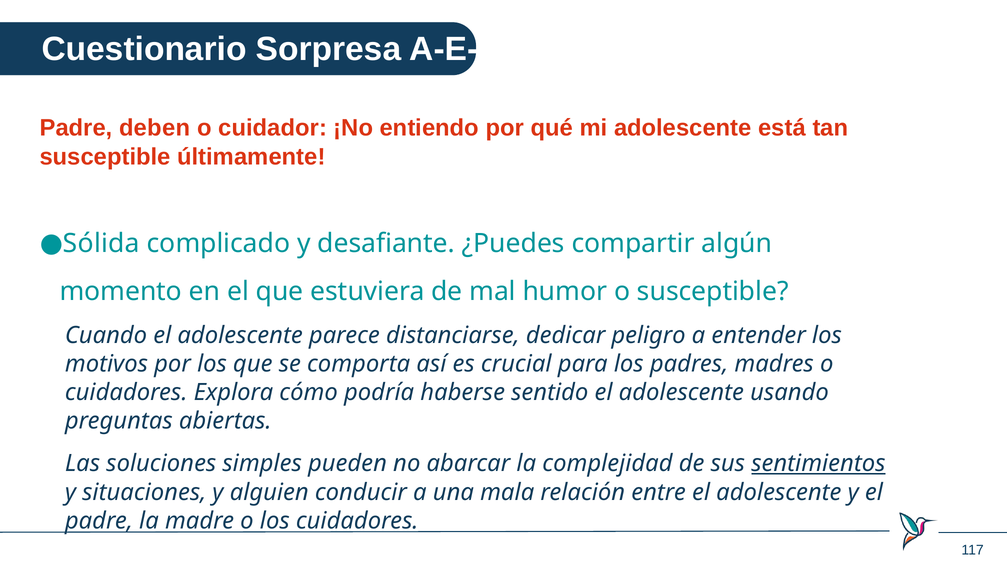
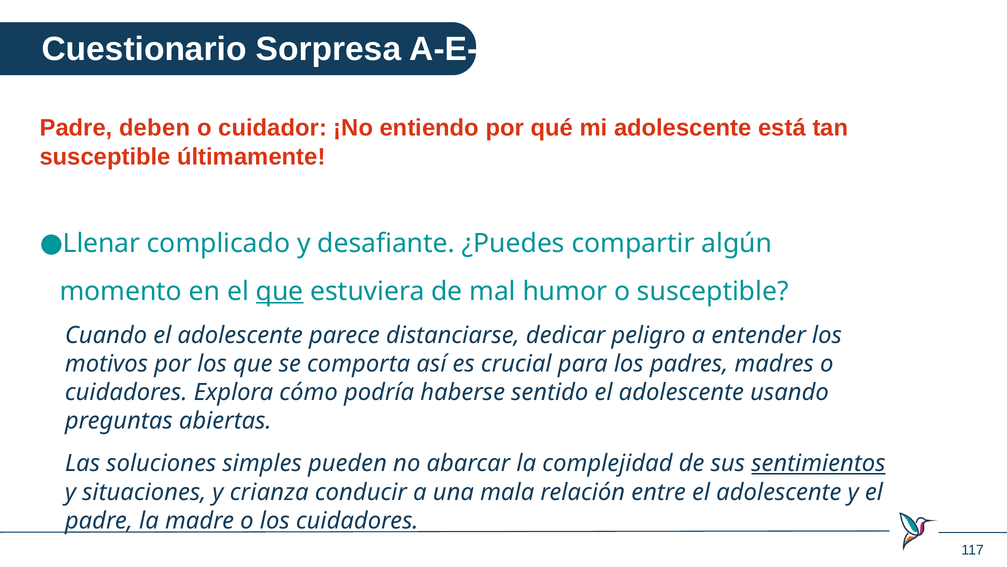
Sólida: Sólida -> Llenar
que at (280, 291) underline: none -> present
alguien: alguien -> crianza
